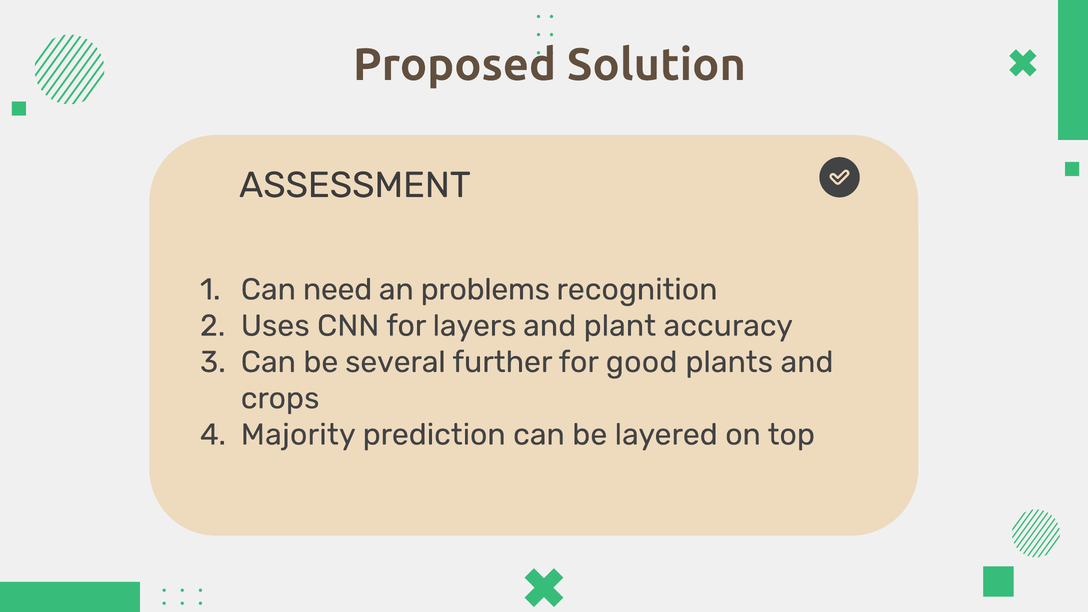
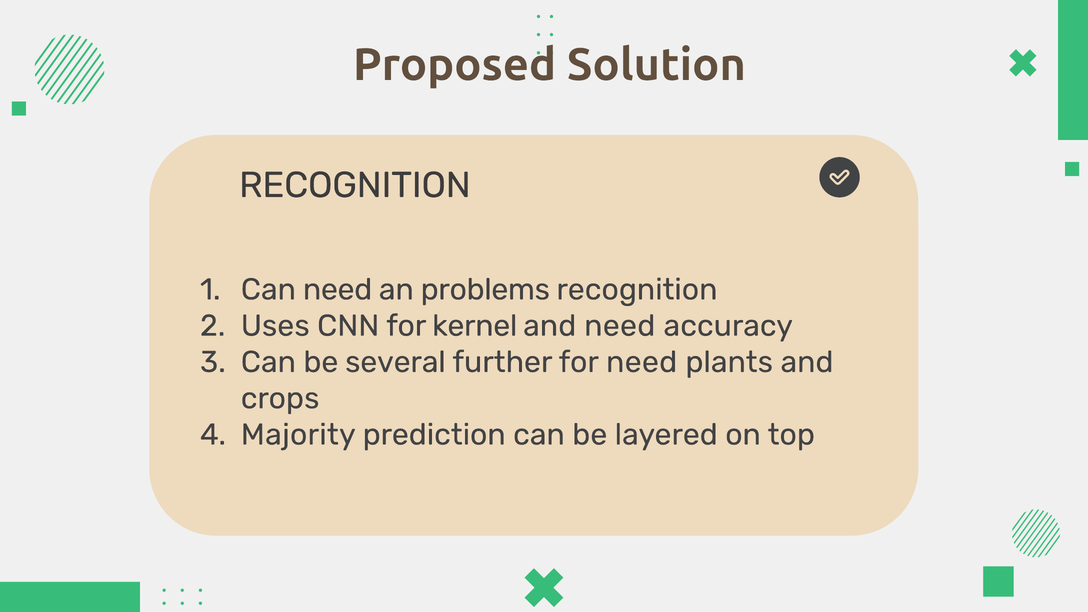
ASSESSMENT at (355, 185): ASSESSMENT -> RECOGNITION
layers: layers -> kernel
and plant: plant -> need
for good: good -> need
